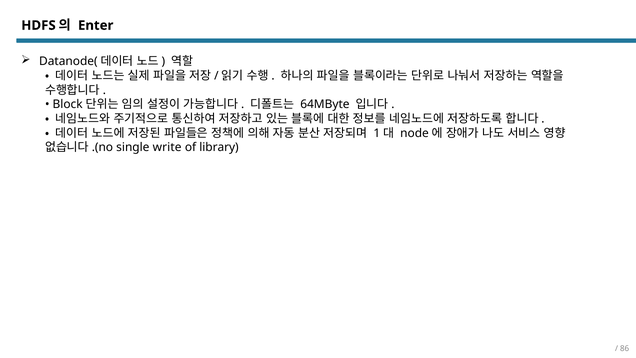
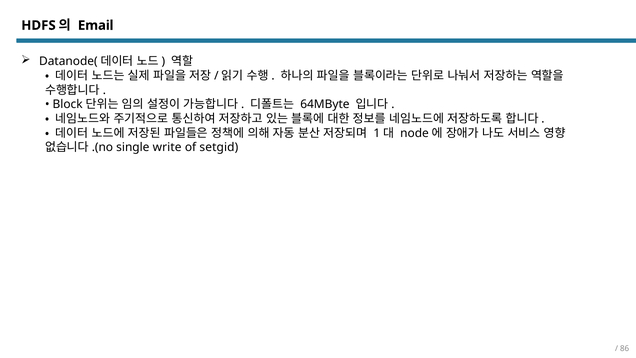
Enter: Enter -> Email
library: library -> setgid
